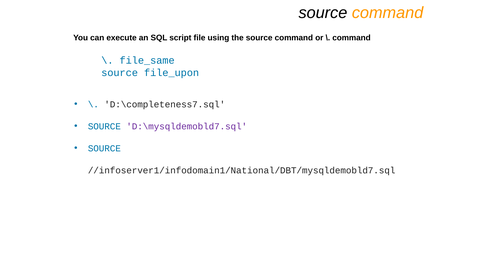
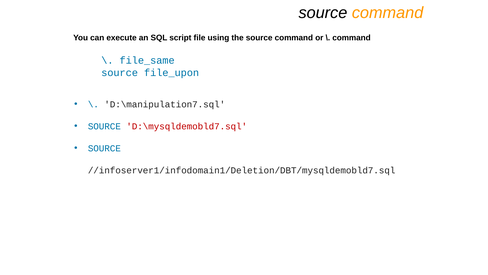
D:\completeness7.sql: D:\completeness7.sql -> D:\manipulation7.sql
D:\mysqldemobld7.sql colour: purple -> red
//infoserver1/infodomain1/National/DBT/mysqldemobld7.sql: //infoserver1/infodomain1/National/DBT/mysqldemobld7.sql -> //infoserver1/infodomain1/Deletion/DBT/mysqldemobld7.sql
